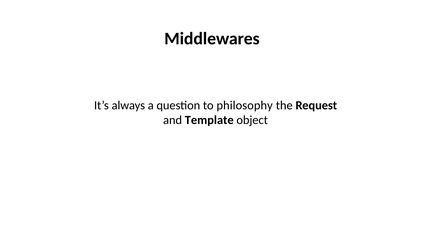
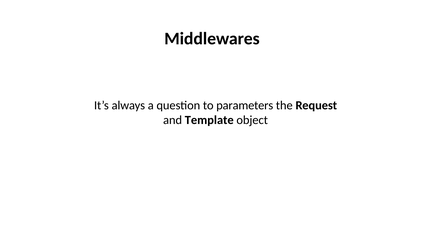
philosophy: philosophy -> parameters
